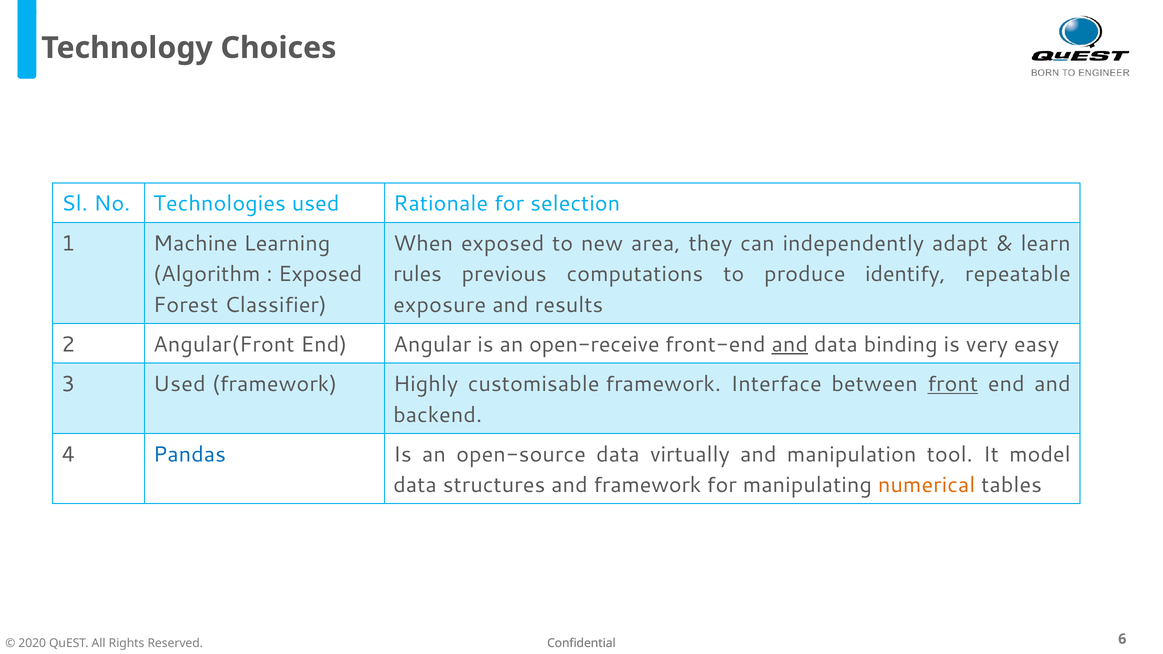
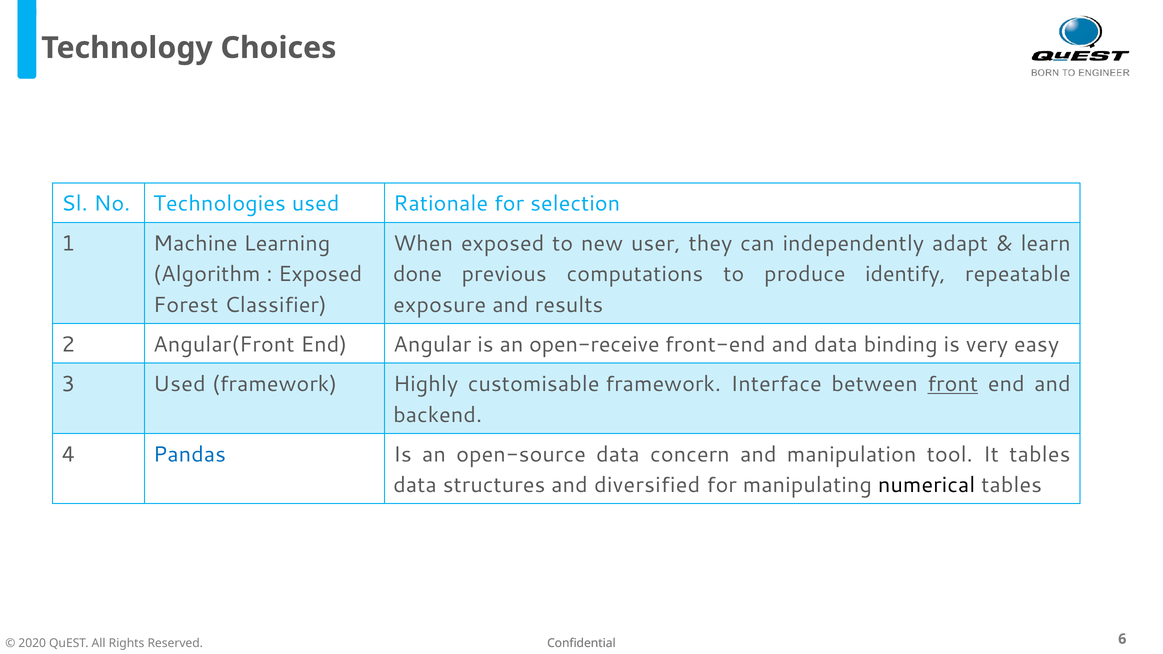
area: area -> user
rules: rules -> done
and at (790, 345) underline: present -> none
virtually: virtually -> concern
It model: model -> tables
and framework: framework -> diversified
numerical colour: orange -> black
